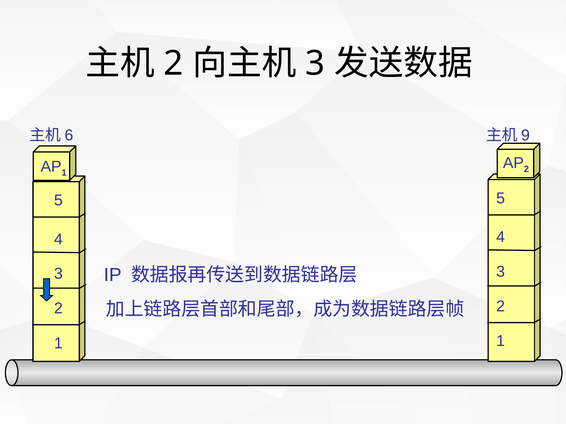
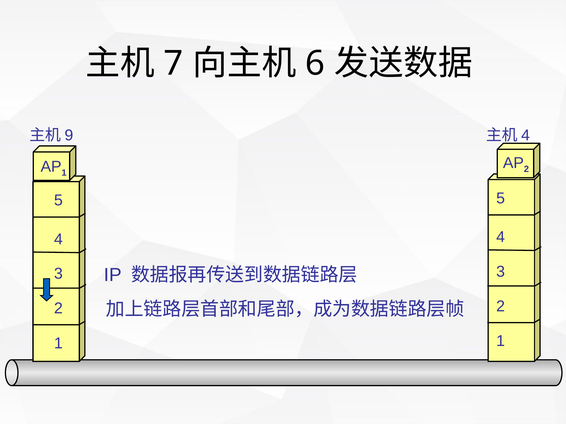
2 at (173, 63): 2 -> 7
3 at (315, 63): 3 -> 6
6: 6 -> 9
9 at (525, 135): 9 -> 4
